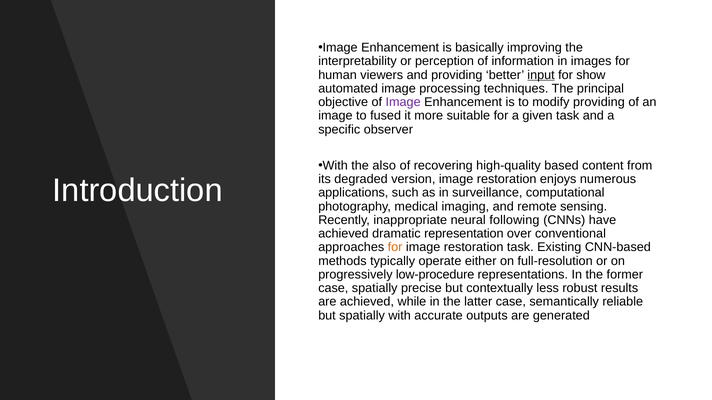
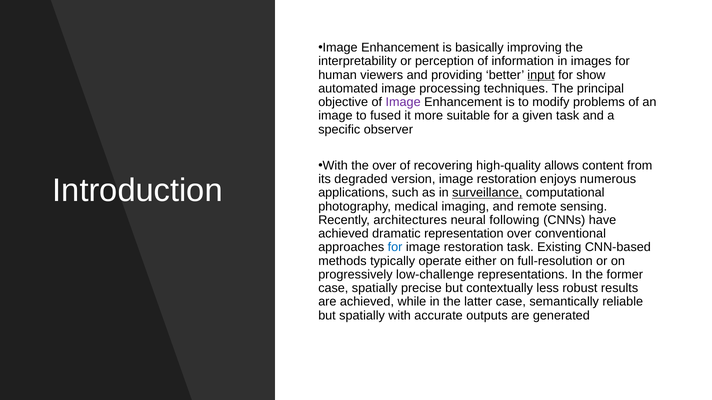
modify providing: providing -> problems
the also: also -> over
based: based -> allows
surveillance underline: none -> present
inappropriate: inappropriate -> architectures
for at (395, 248) colour: orange -> blue
low-procedure: low-procedure -> low-challenge
